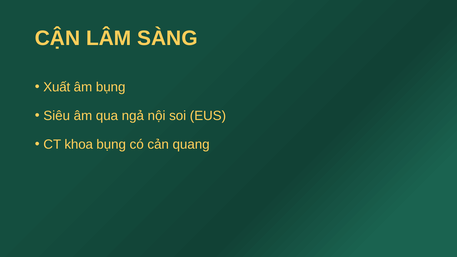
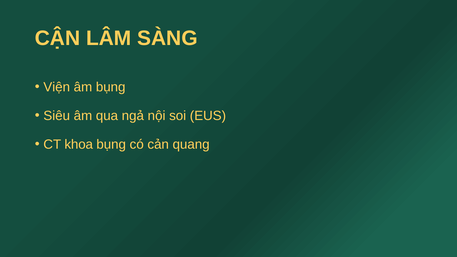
Xuất: Xuất -> Viện
